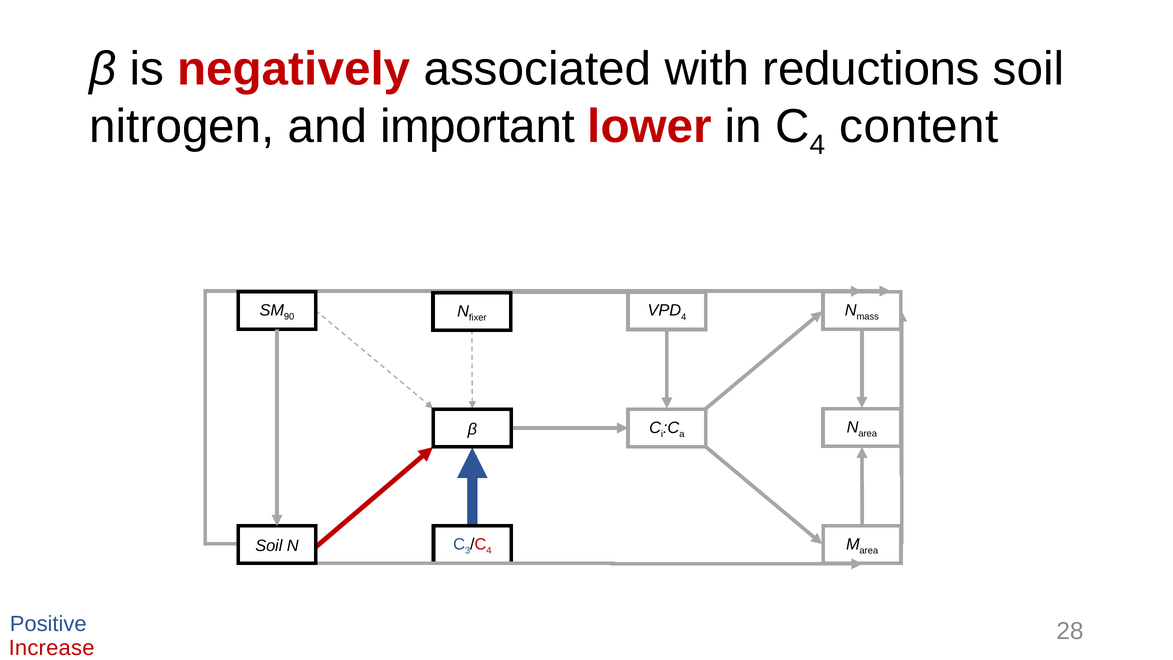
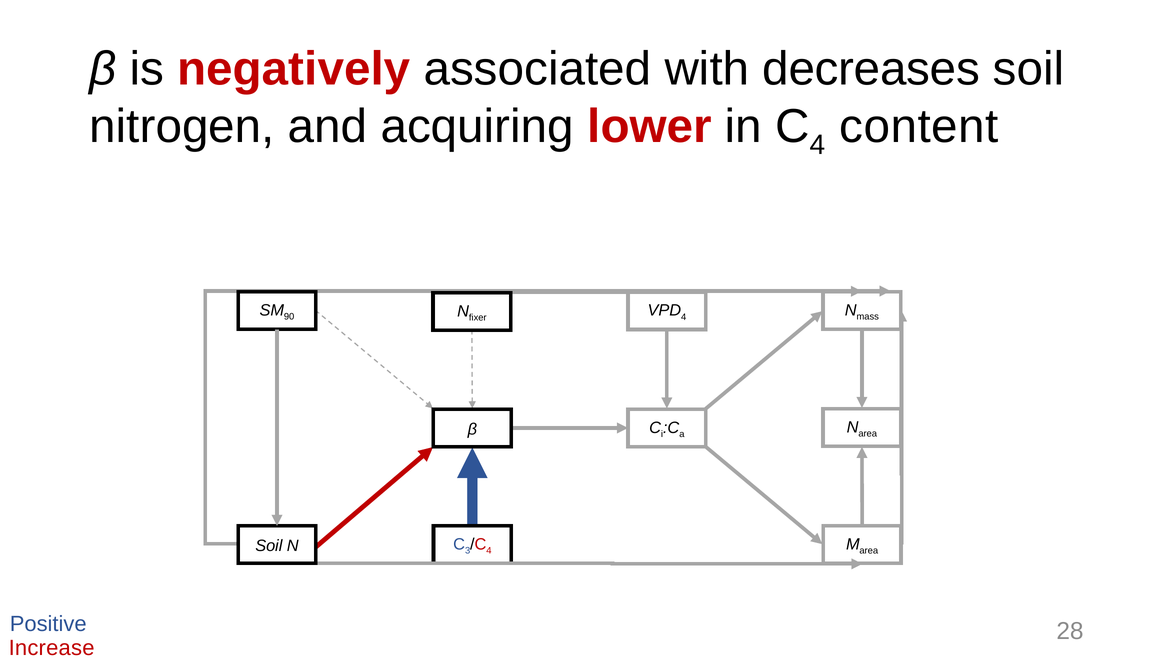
reductions: reductions -> decreases
important: important -> acquiring
